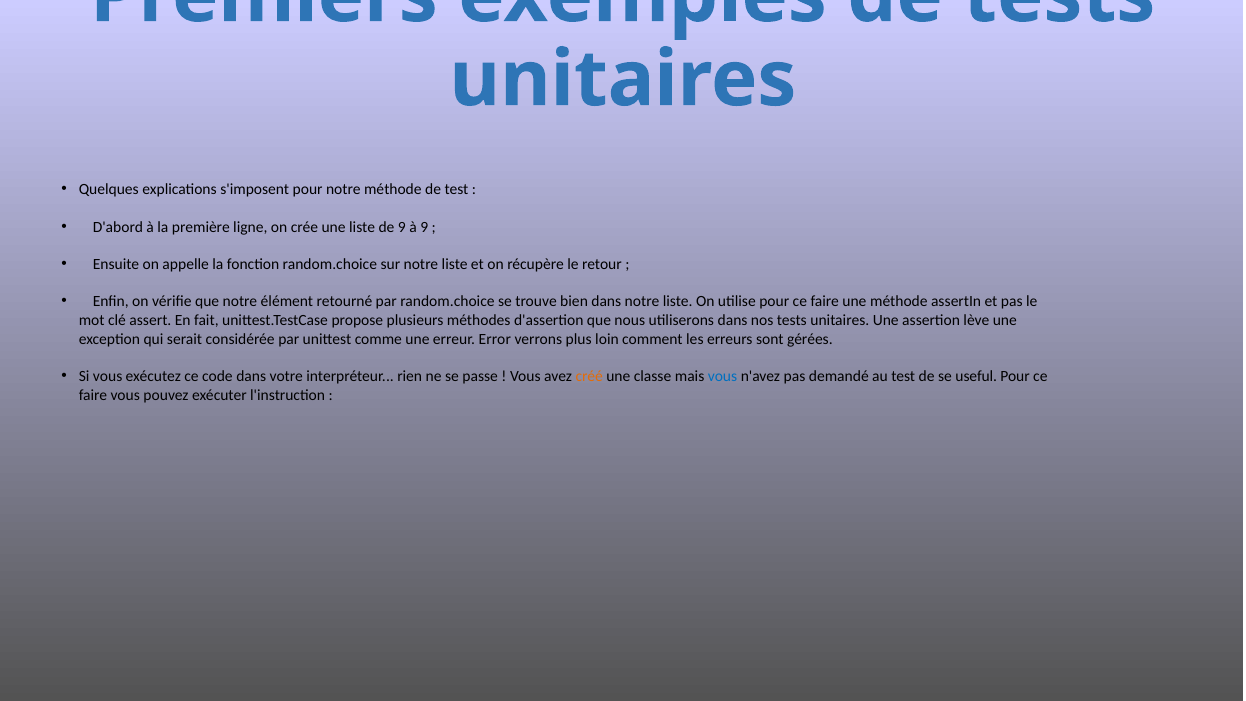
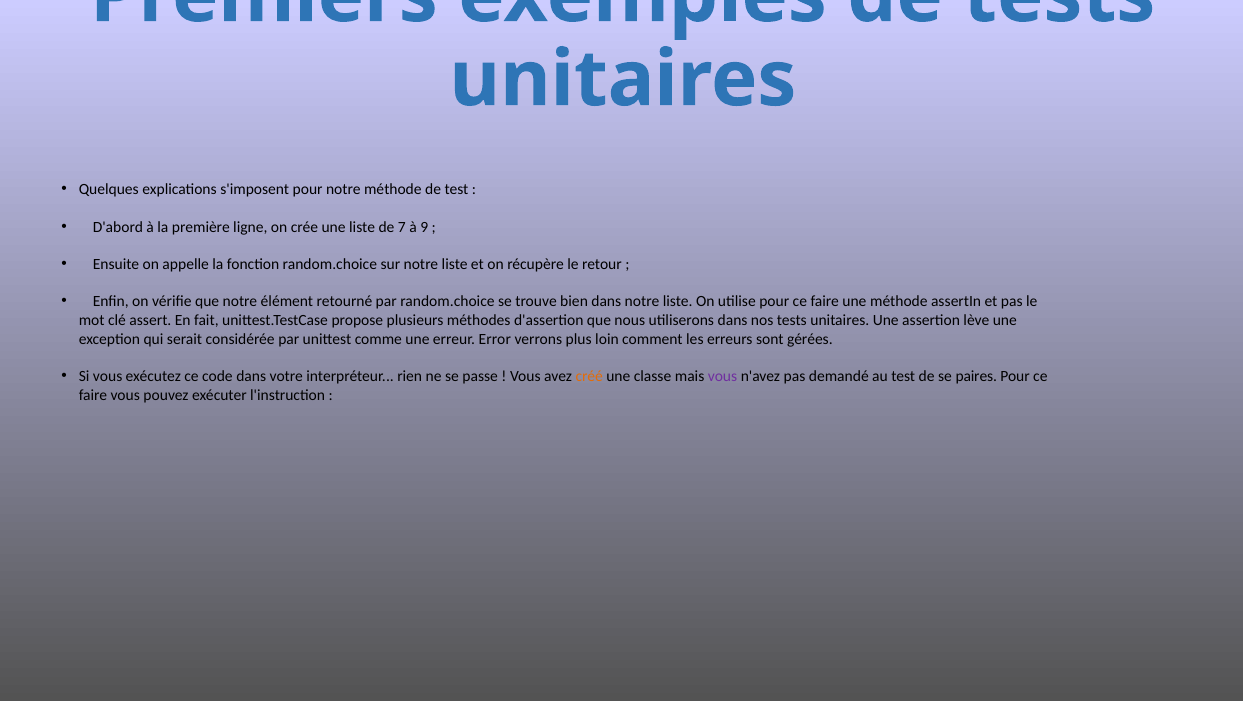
de 9: 9 -> 7
vous at (723, 376) colour: blue -> purple
useful: useful -> paires
